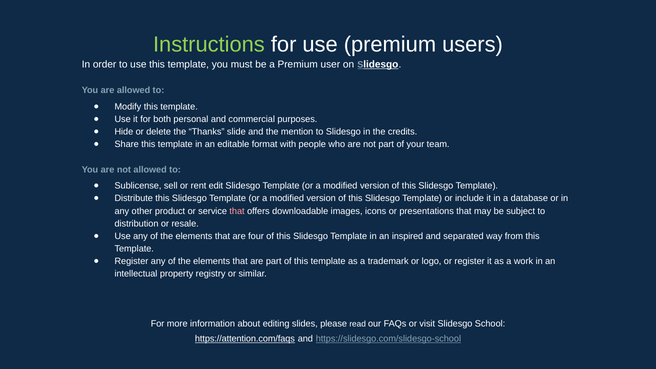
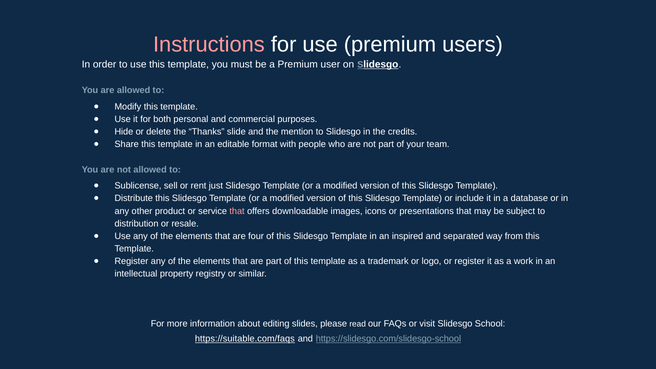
Instructions colour: light green -> pink
edit: edit -> just
https://attention.com/faqs: https://attention.com/faqs -> https://suitable.com/faqs
